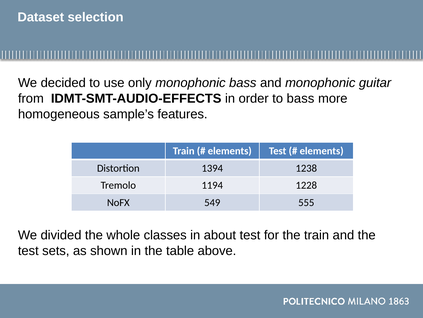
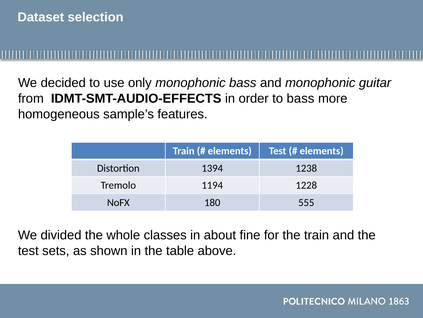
549: 549 -> 180
about test: test -> fine
